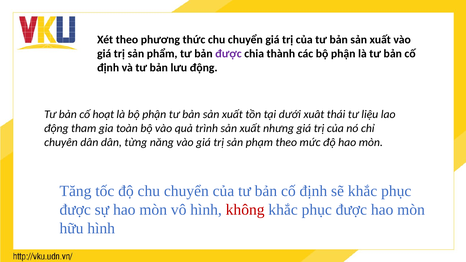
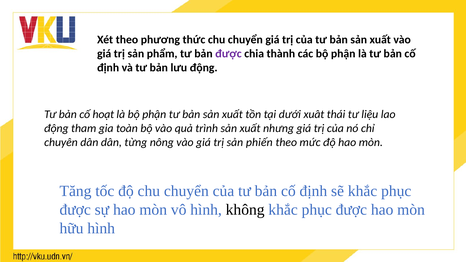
năng: năng -> nông
phạm: phạm -> phiến
không colour: red -> black
